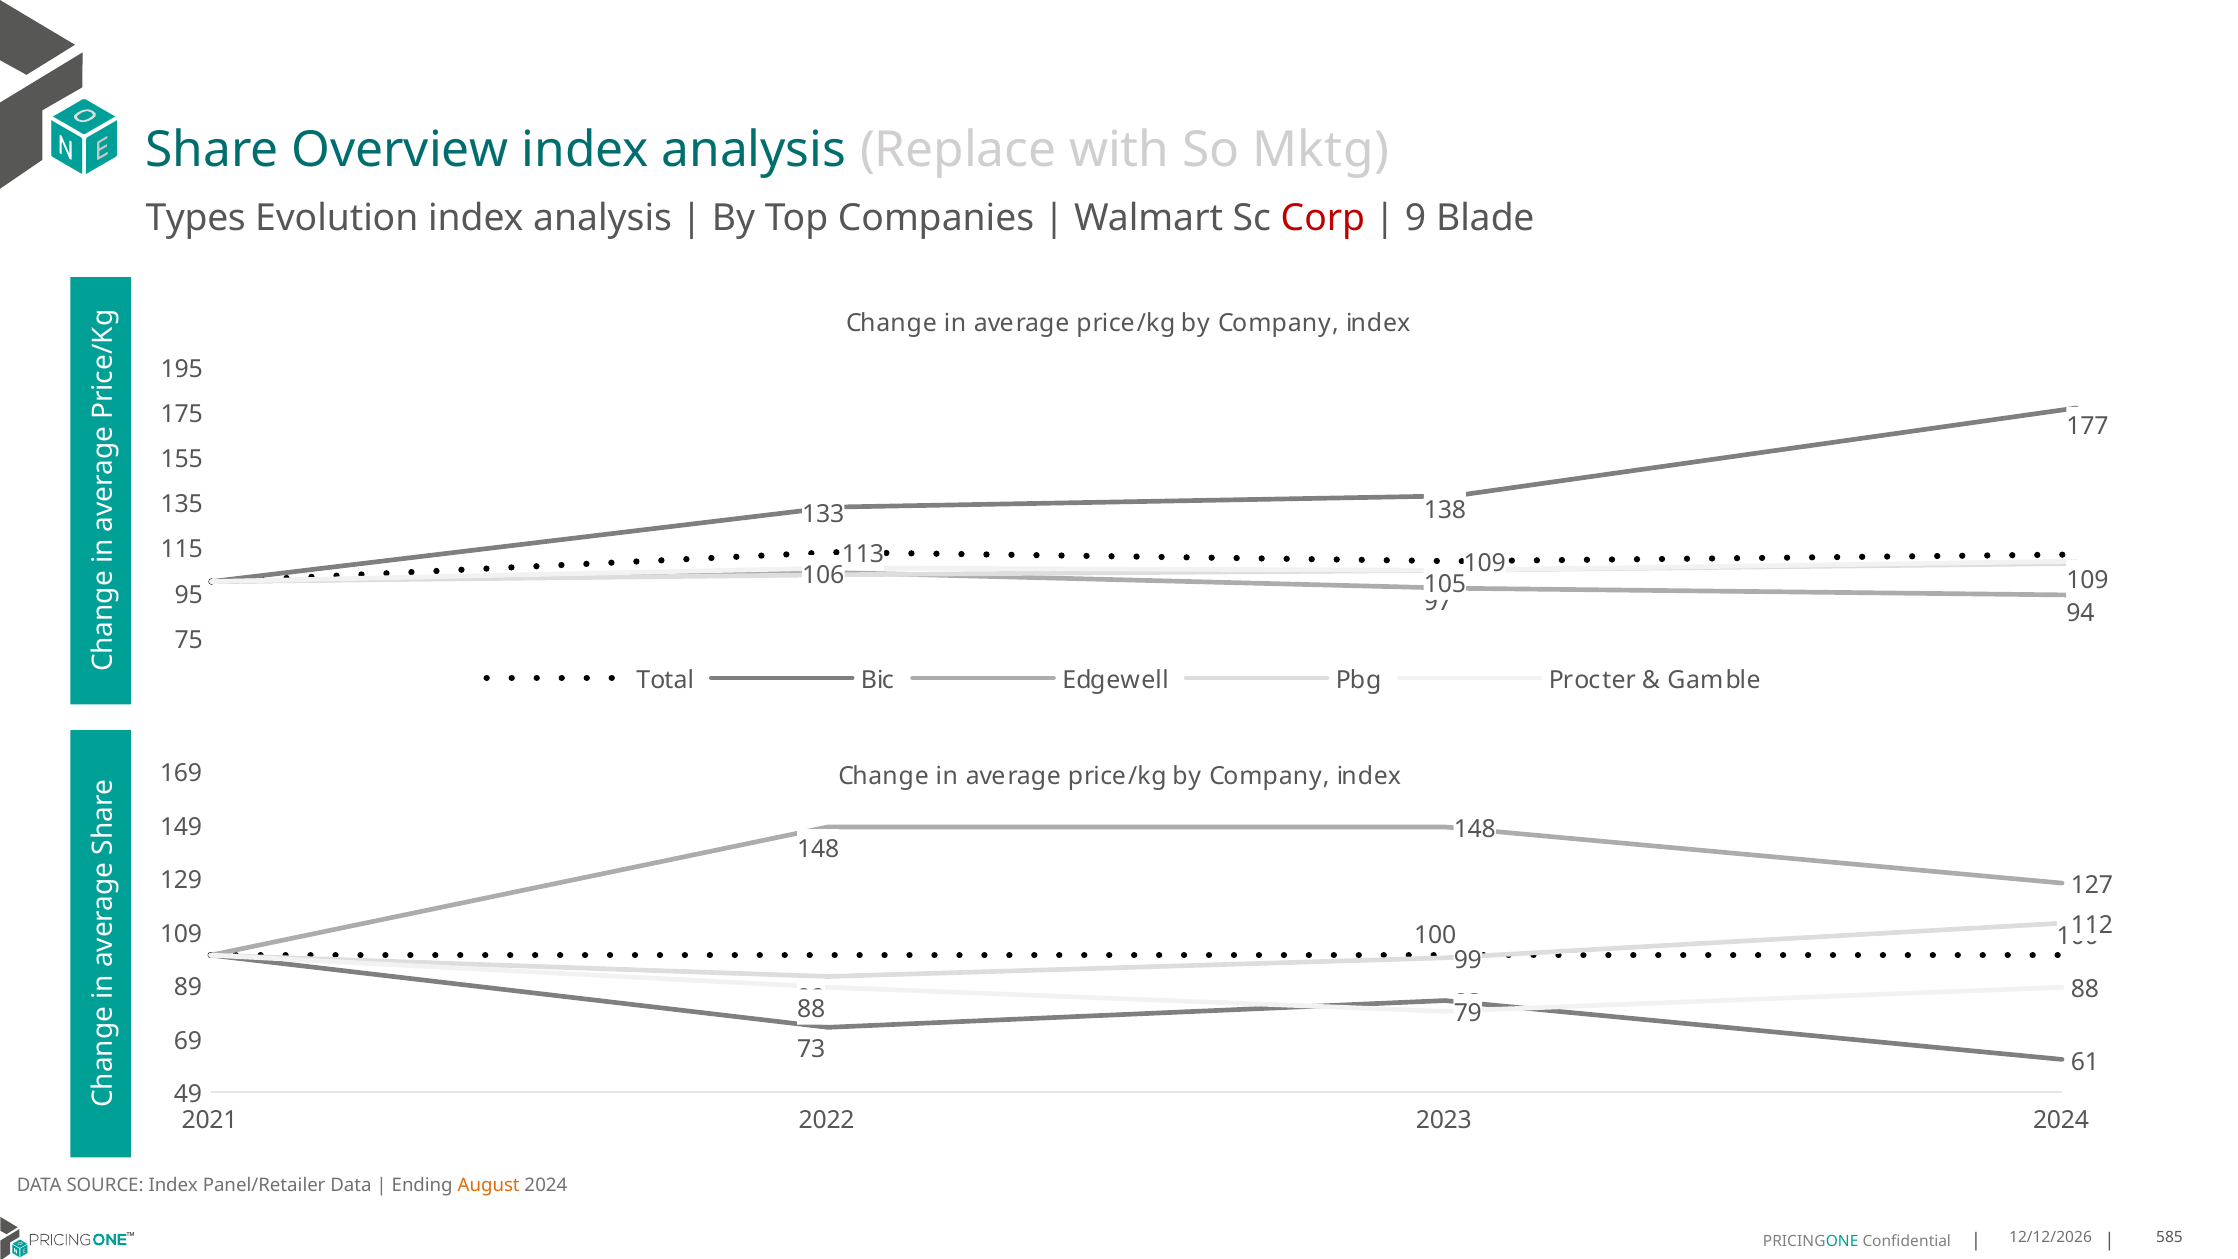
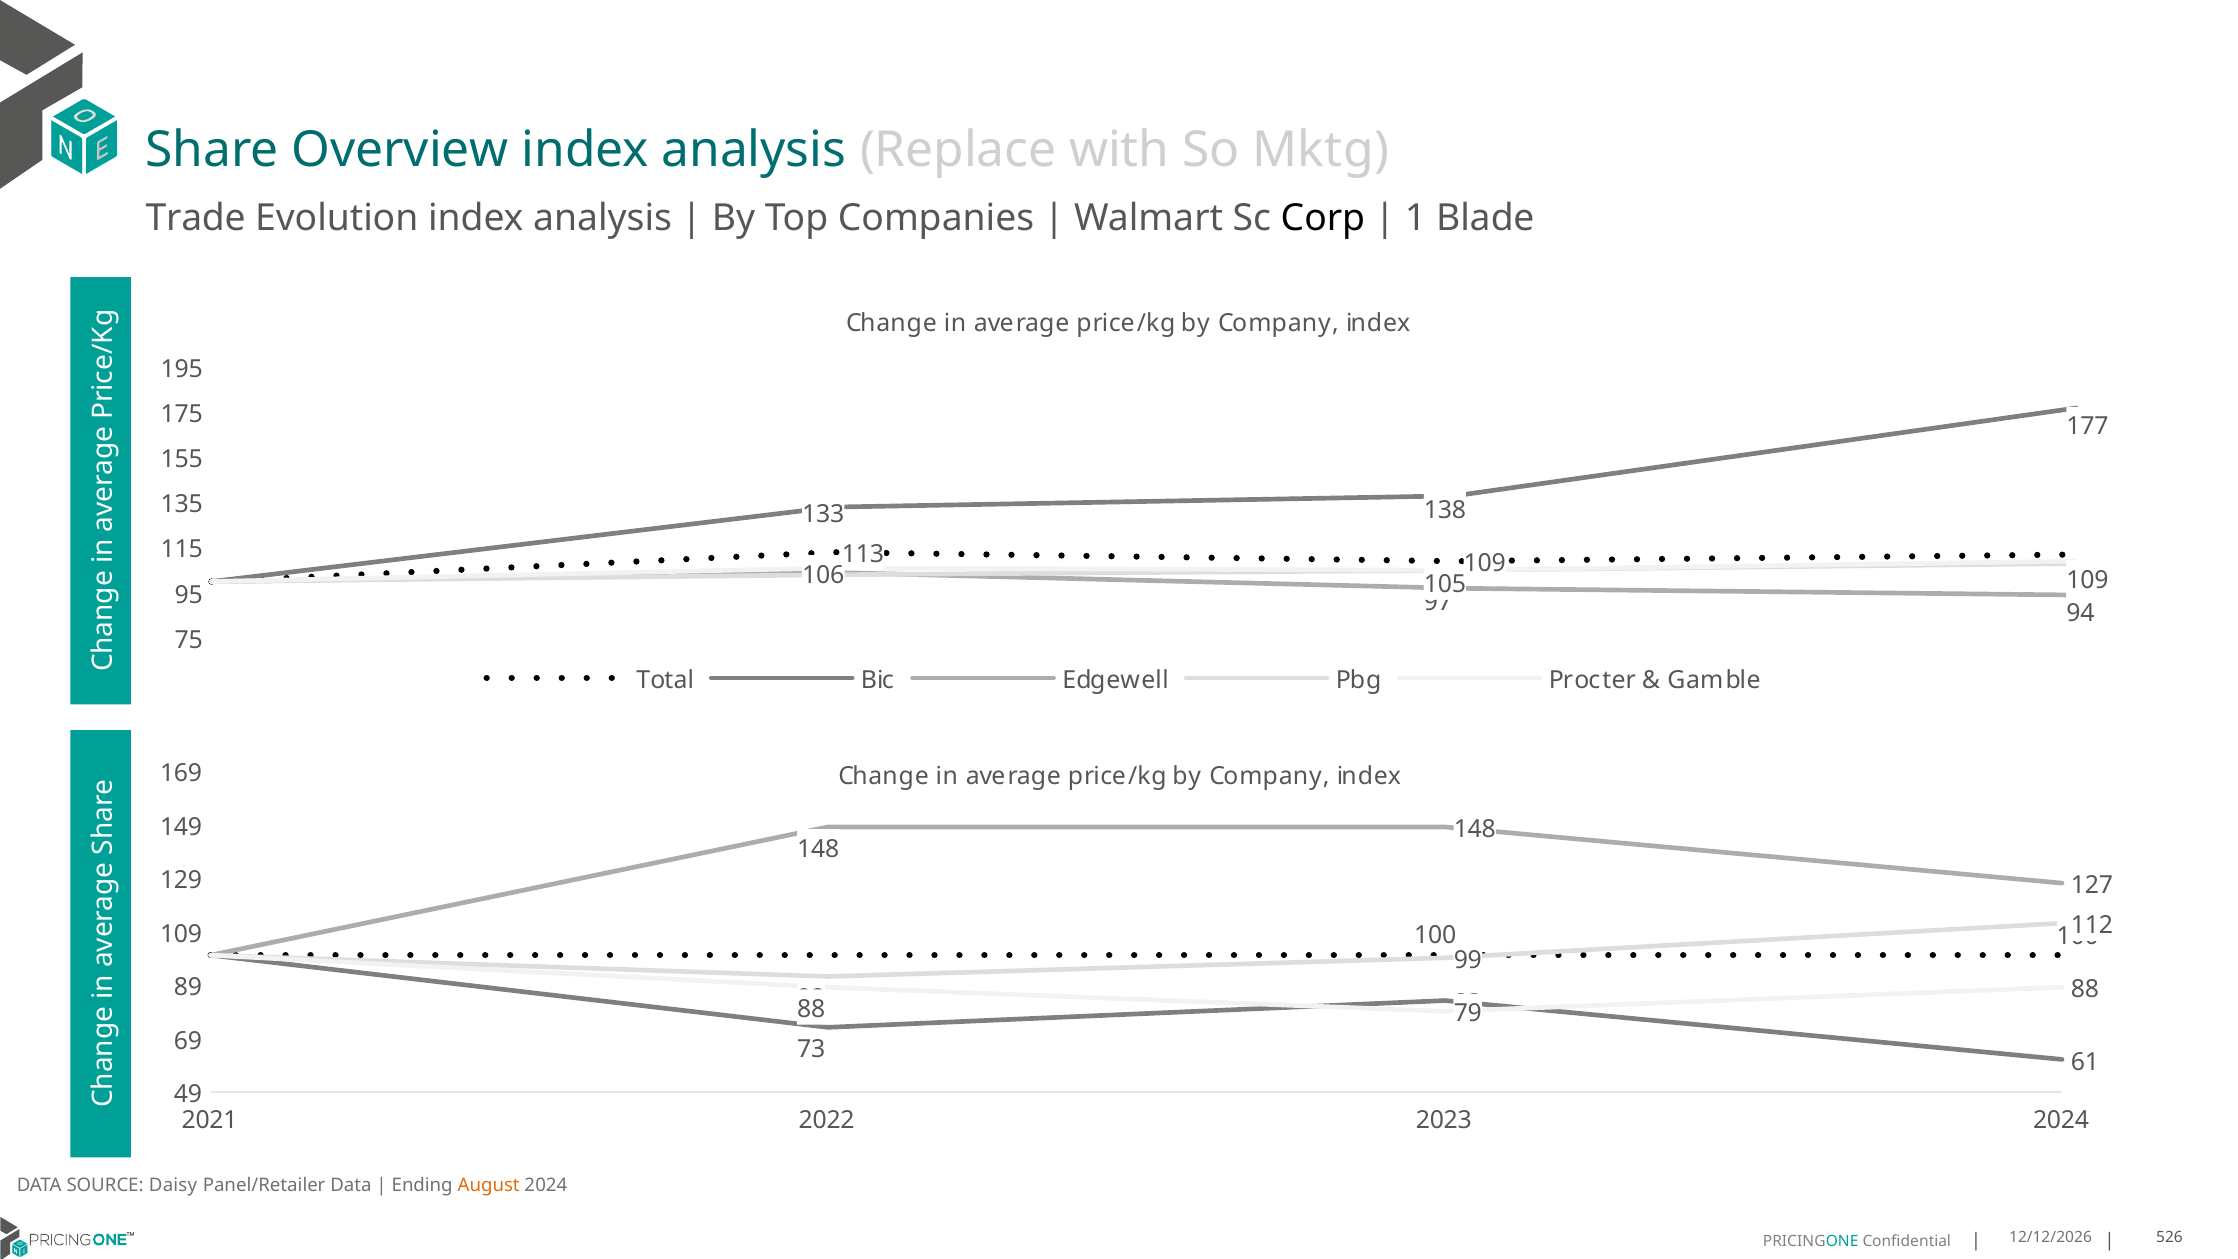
Types: Types -> Trade
Corp colour: red -> black
9: 9 -> 1
SOURCE Index: Index -> Daisy
585: 585 -> 526
